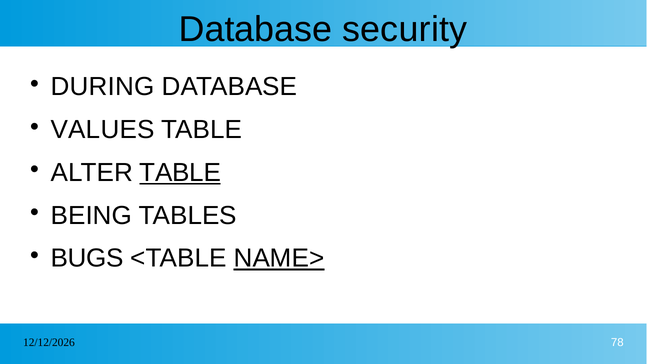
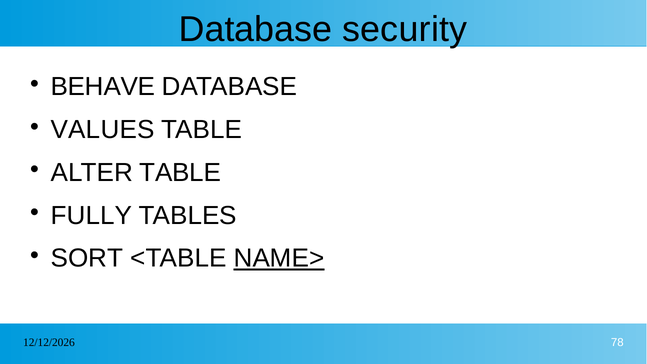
DURING: DURING -> BEHAVE
TABLE at (180, 173) underline: present -> none
BEING: BEING -> FULLY
BUGS: BUGS -> SORT
